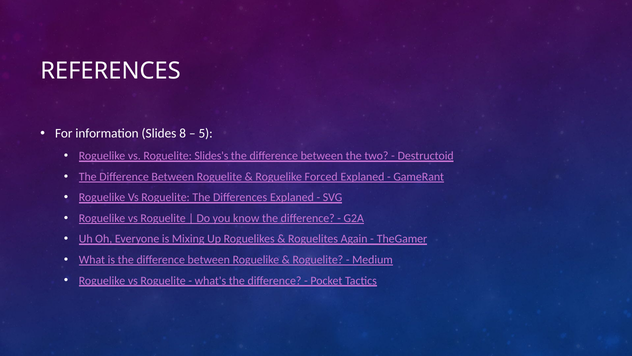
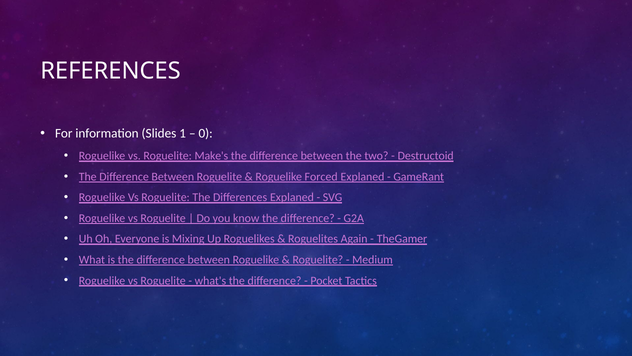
8: 8 -> 1
5: 5 -> 0
Slides's: Slides's -> Make's
